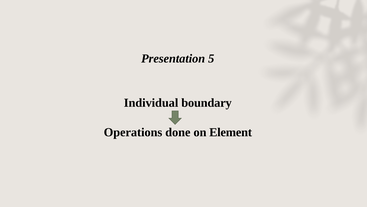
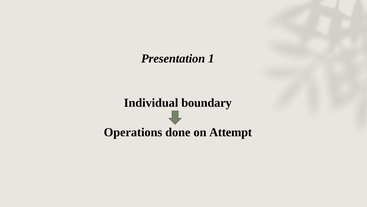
5: 5 -> 1
Element: Element -> Attempt
